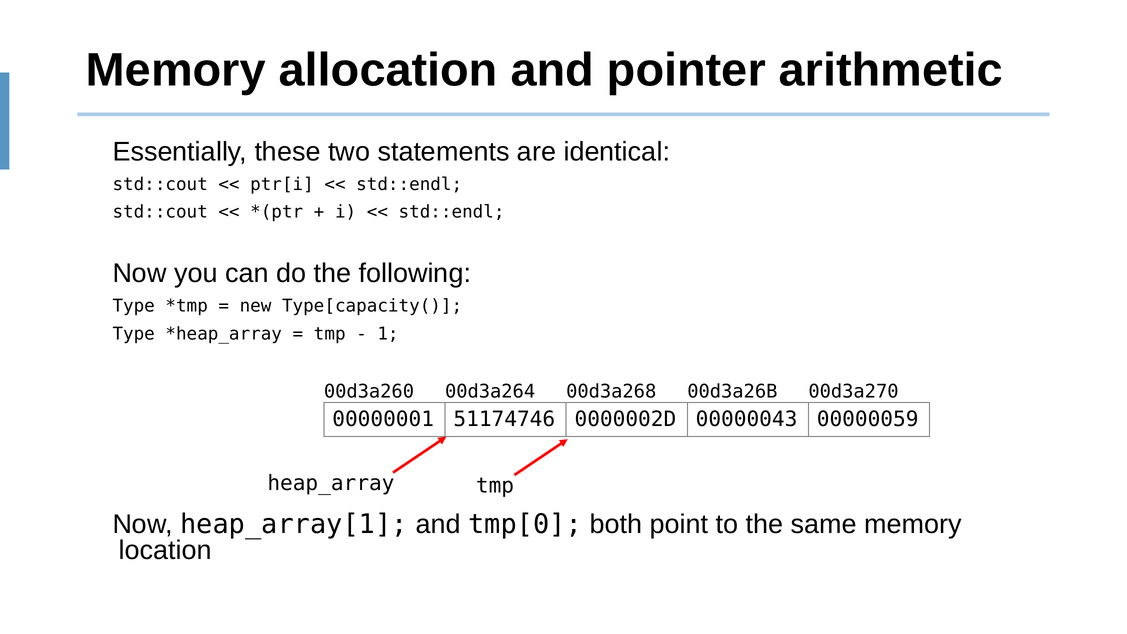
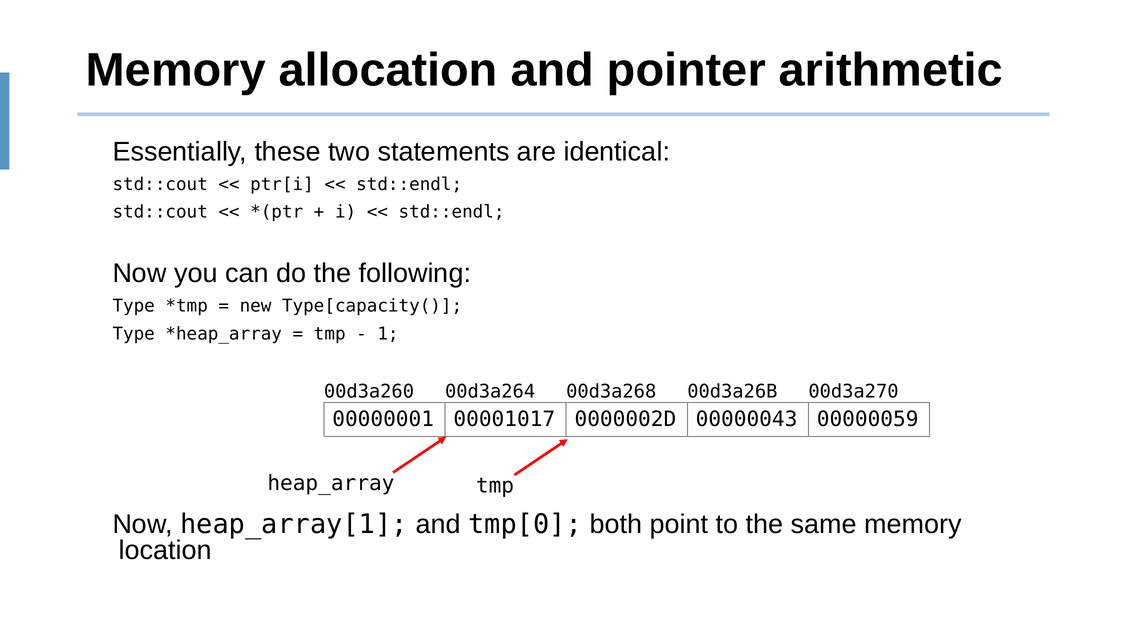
51174746: 51174746 -> 00001017
